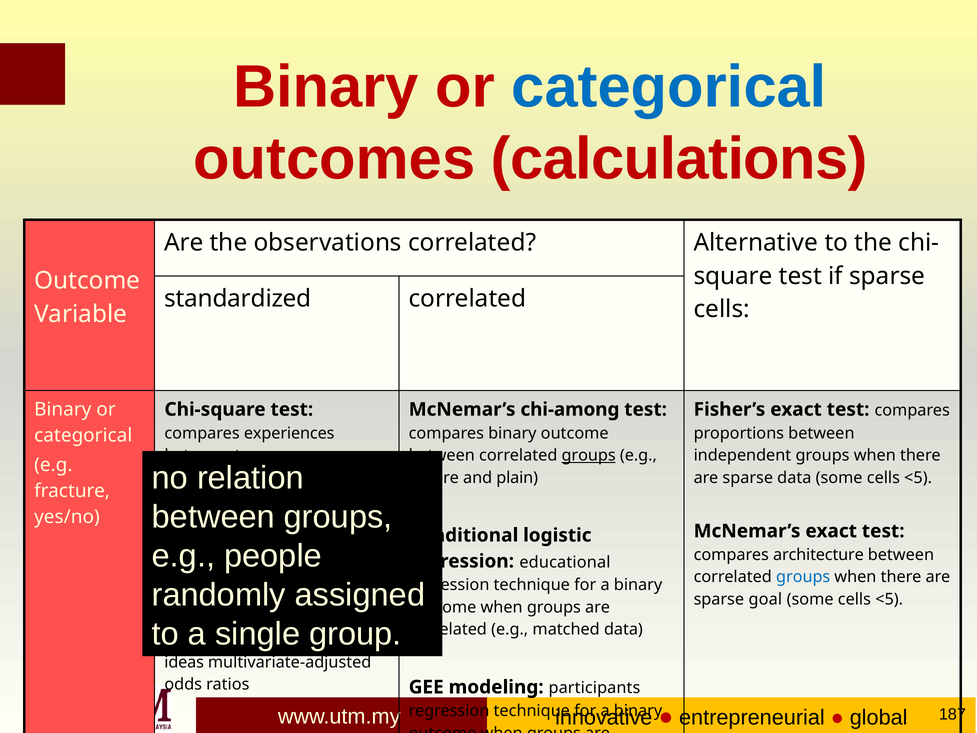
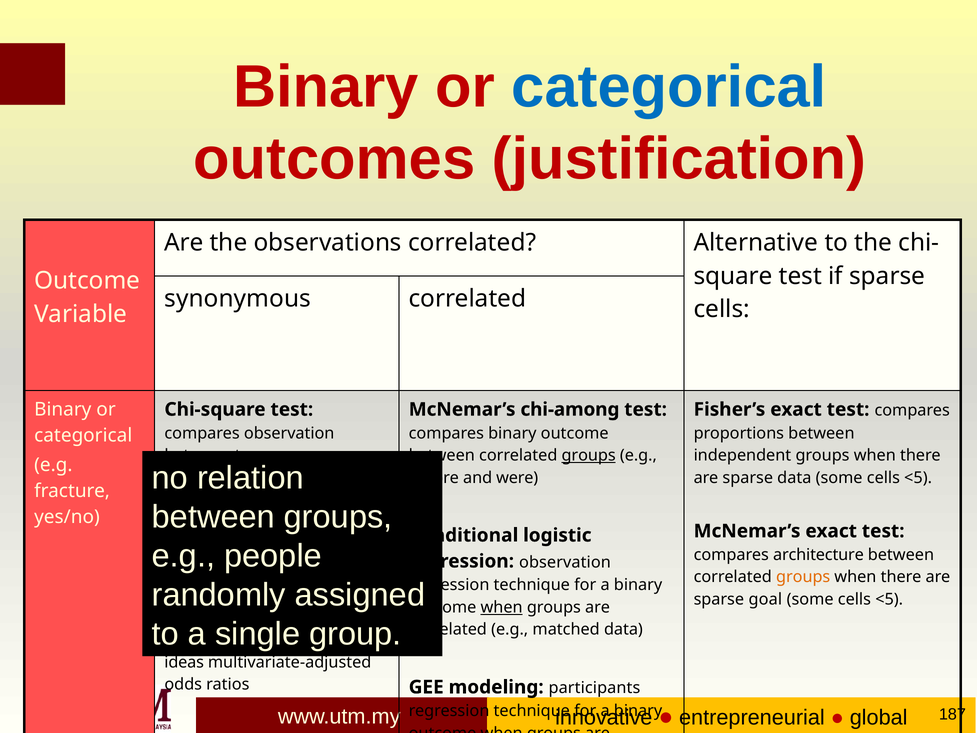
calculations: calculations -> justification
standardized: standardized -> synonymous
compares experiences: experiences -> observation
plain: plain -> were
educational at (565, 562): educational -> observation
groups at (803, 577) colour: blue -> orange
when at (502, 607) underline: none -> present
